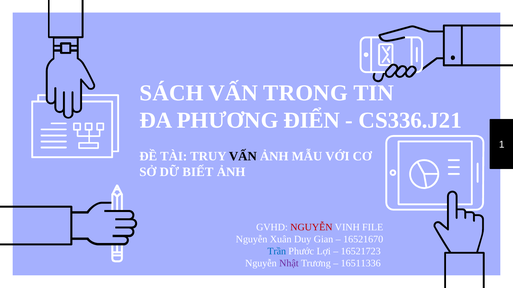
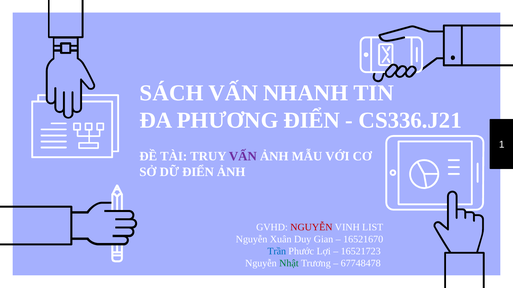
TRONG: TRONG -> NHANH
VẤN at (243, 157) colour: black -> purple
DỮ BIẾT: BIẾT -> ĐIỂN
FILE: FILE -> LIST
Nhật colour: purple -> green
16511336: 16511336 -> 67748478
